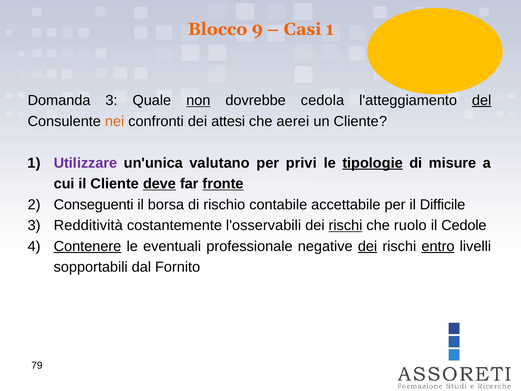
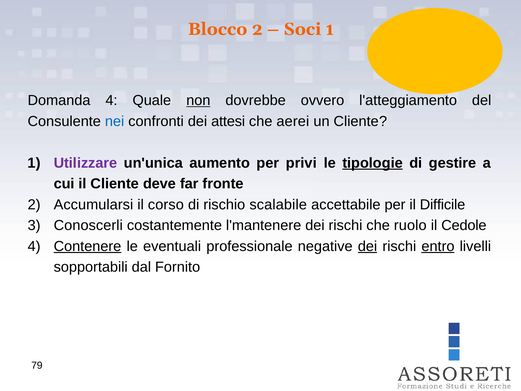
Blocco 9: 9 -> 2
Casi: Casi -> Soci
Domanda 3: 3 -> 4
cedola: cedola -> ovvero
del underline: present -> none
nei colour: orange -> blue
valutano: valutano -> aumento
misure: misure -> gestire
deve underline: present -> none
fronte underline: present -> none
Conseguenti: Conseguenti -> Accumularsi
borsa: borsa -> corso
contabile: contabile -> scalabile
Redditività: Redditività -> Conoscerli
l'osservabili: l'osservabili -> l'mantenere
rischi at (345, 225) underline: present -> none
